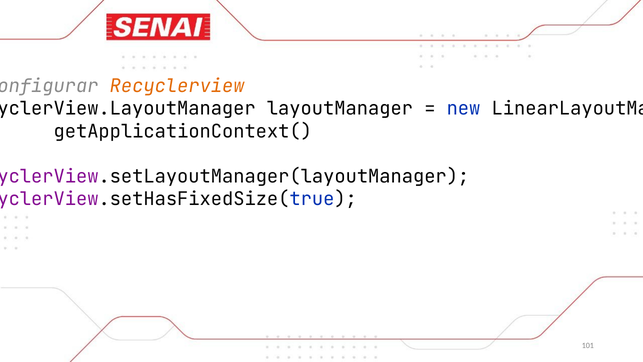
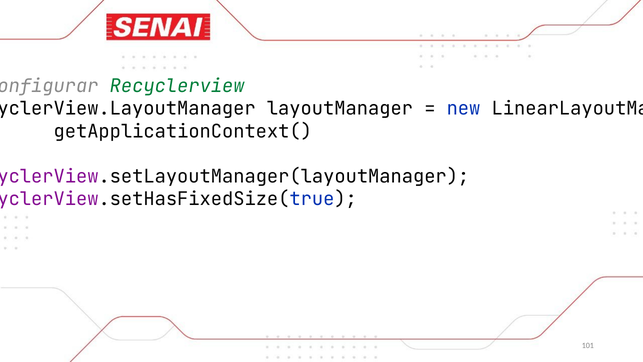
Recyclerview colour: orange -> green
